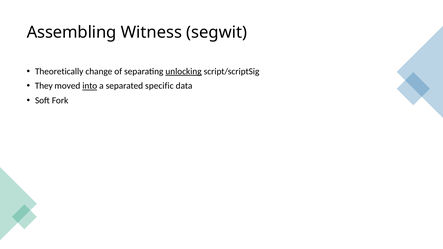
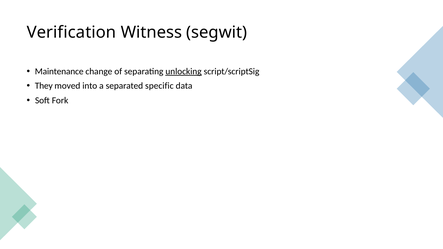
Assembling: Assembling -> Verification
Theoretically: Theoretically -> Maintenance
into underline: present -> none
